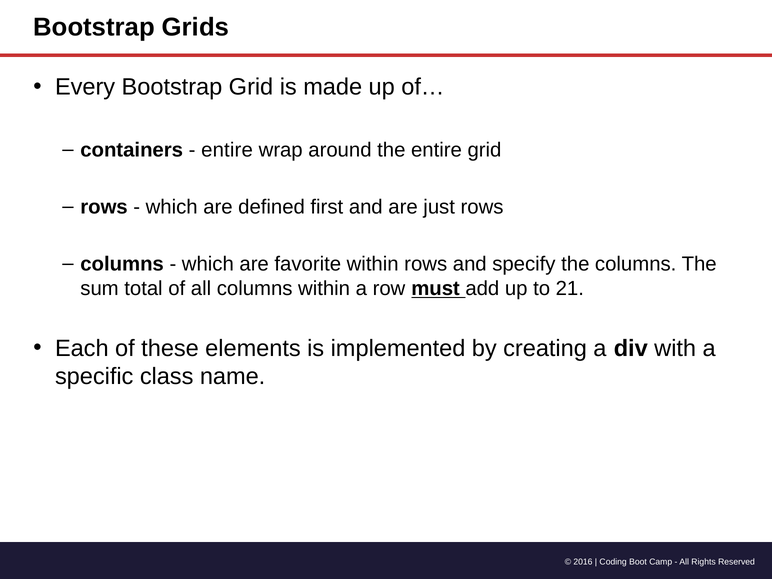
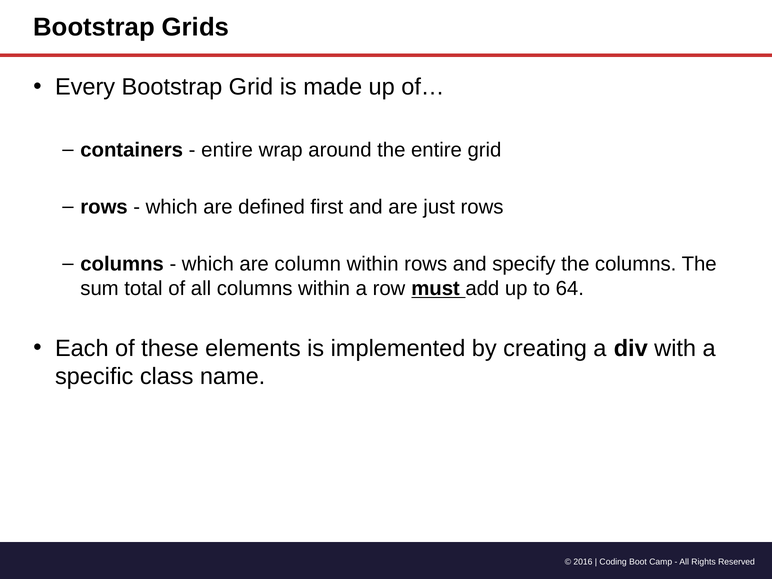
favorite: favorite -> column
21: 21 -> 64
